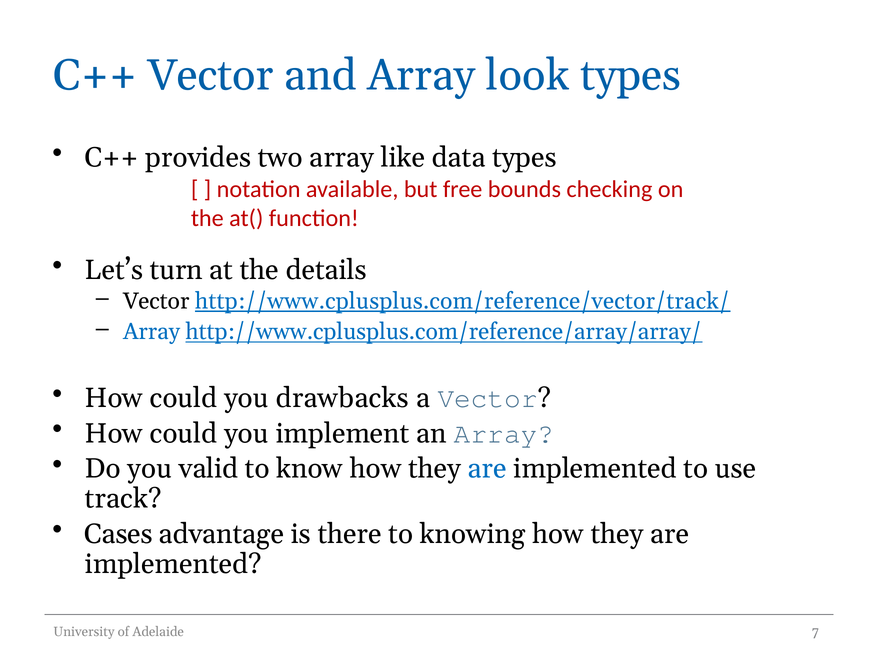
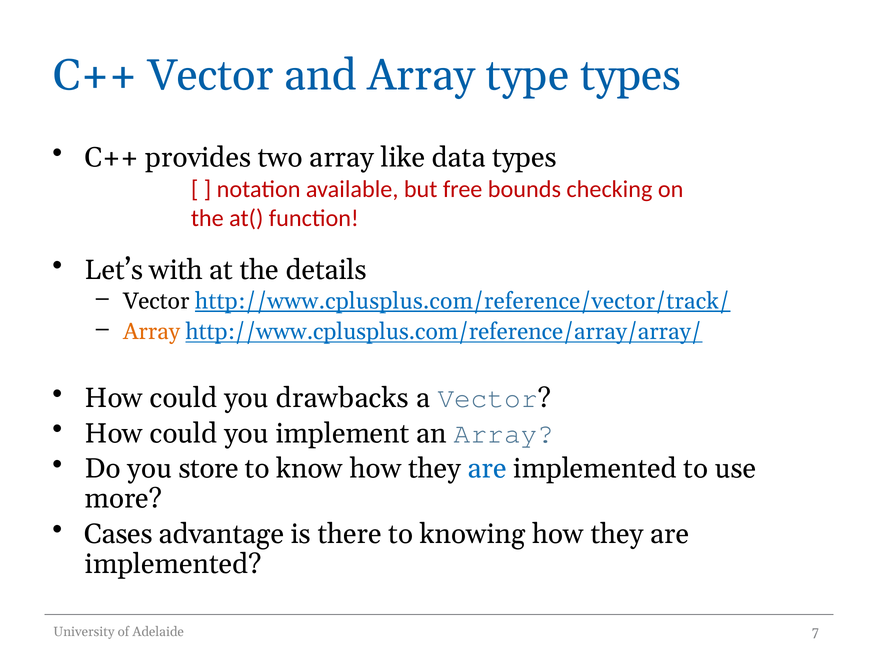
look: look -> type
turn: turn -> with
Array at (152, 332) colour: blue -> orange
valid: valid -> store
track: track -> more
